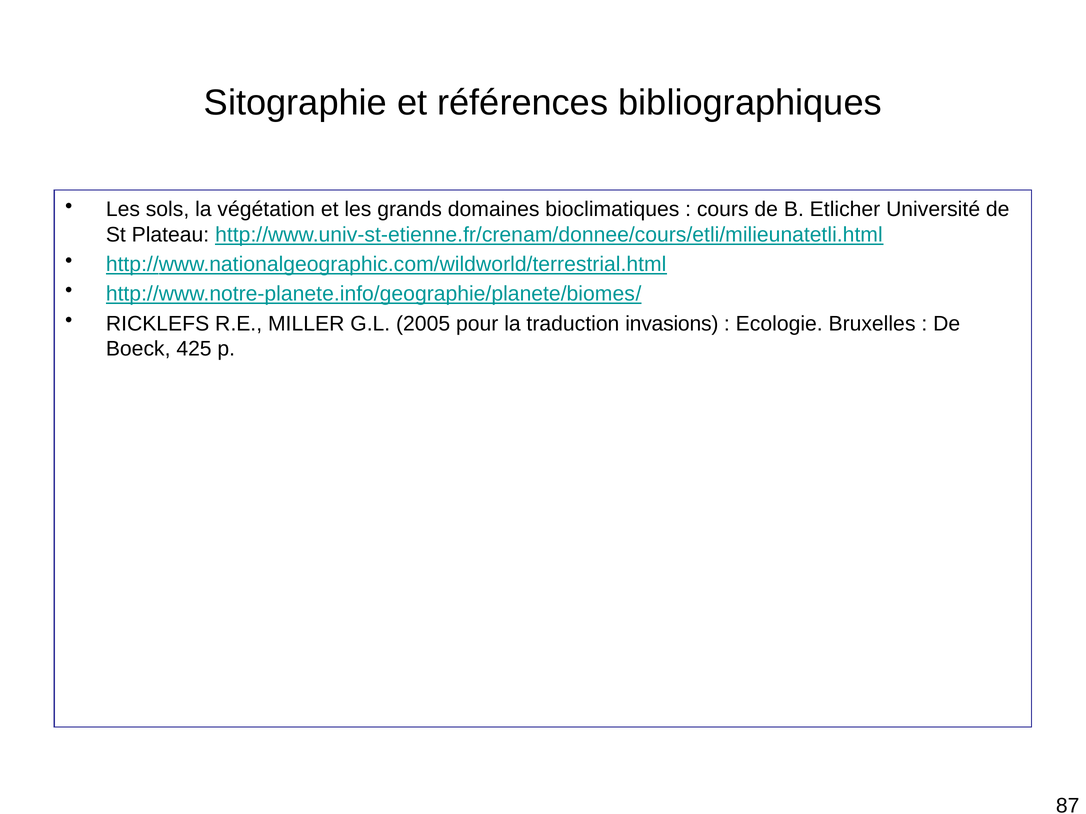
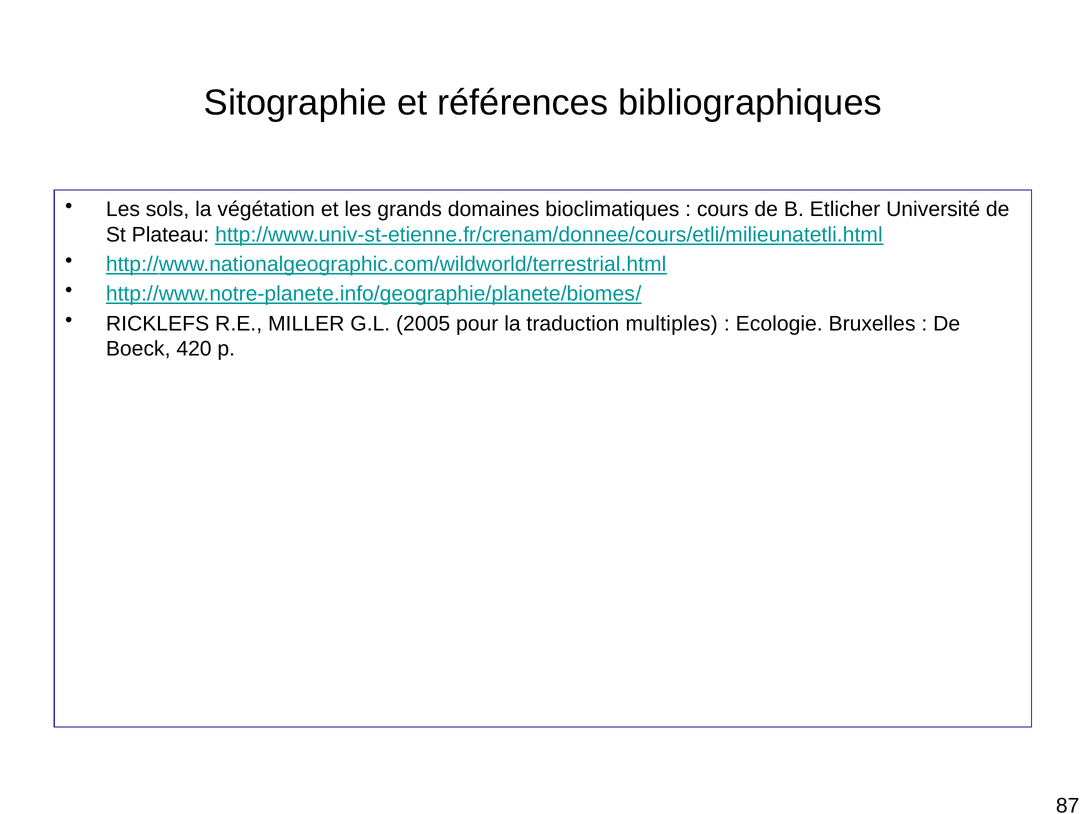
invasions: invasions -> multiples
425: 425 -> 420
